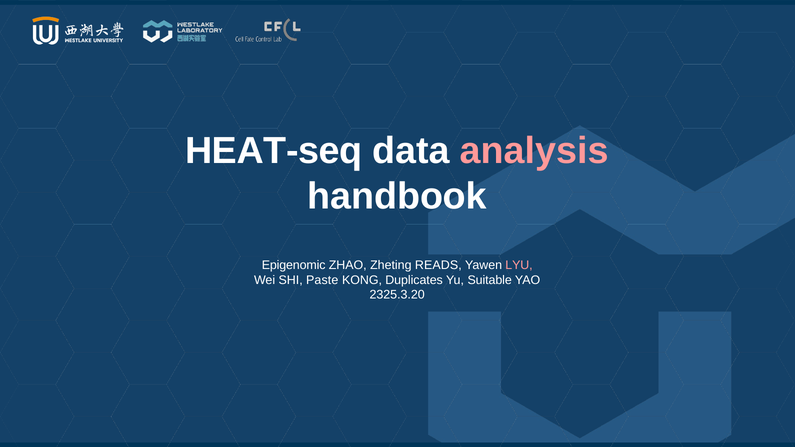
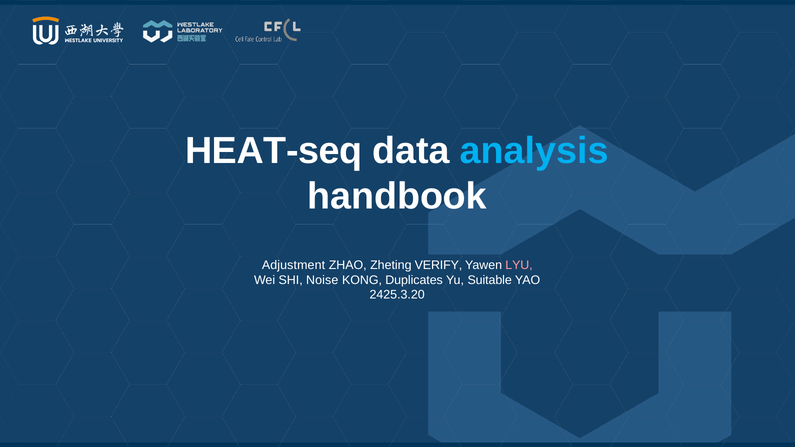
analysis colour: pink -> light blue
Epigenomic: Epigenomic -> Adjustment
READS: READS -> VERIFY
Paste: Paste -> Noise
2325.3.20: 2325.3.20 -> 2425.3.20
